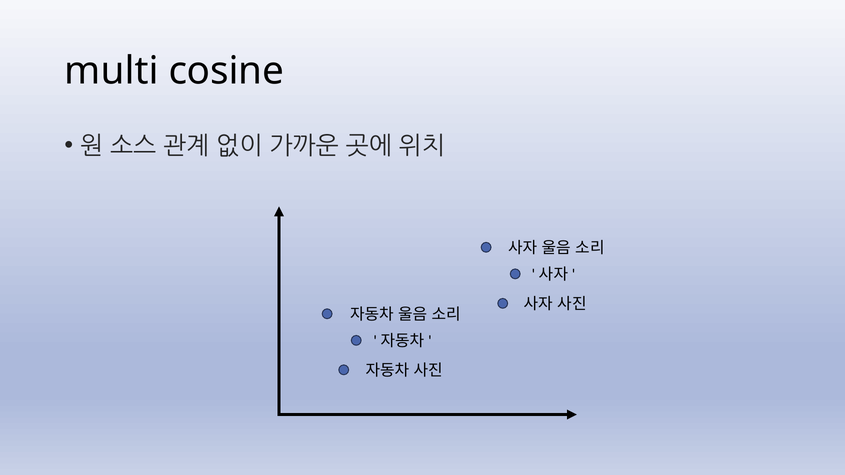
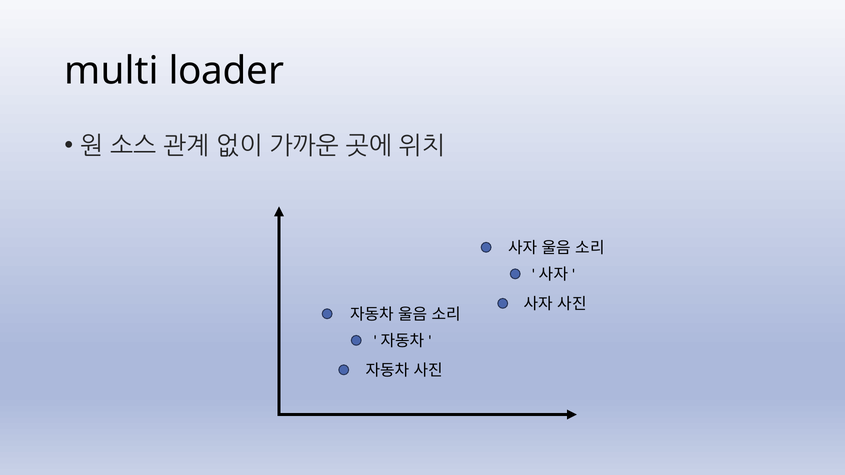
cosine: cosine -> loader
